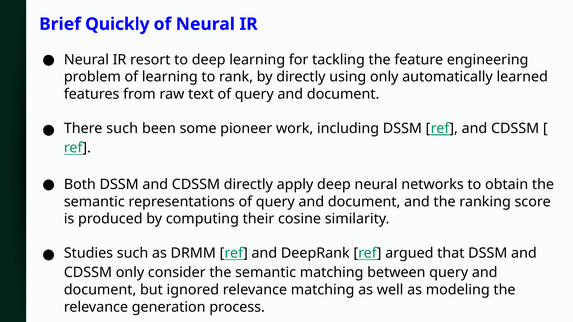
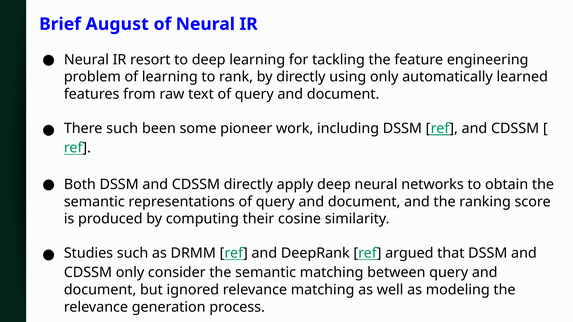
Quickly: Quickly -> August
